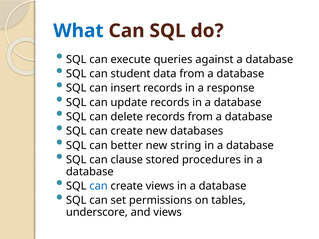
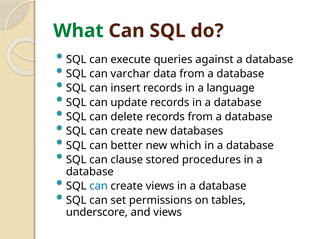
What colour: blue -> green
student: student -> varchar
response: response -> language
string: string -> which
